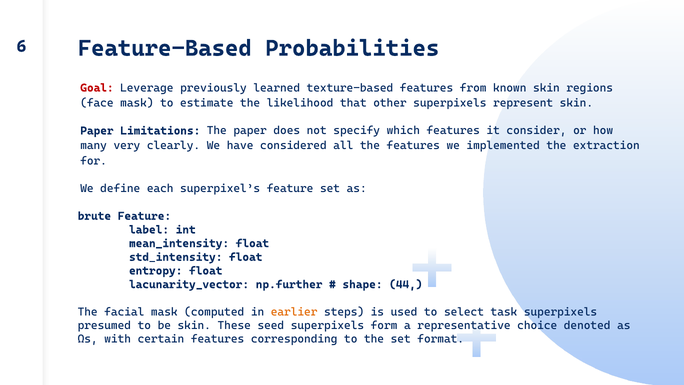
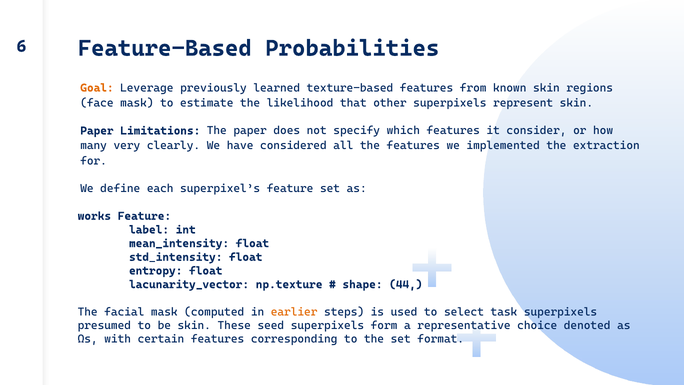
Goal colour: red -> orange
brute: brute -> works
np.further: np.further -> np.texture
